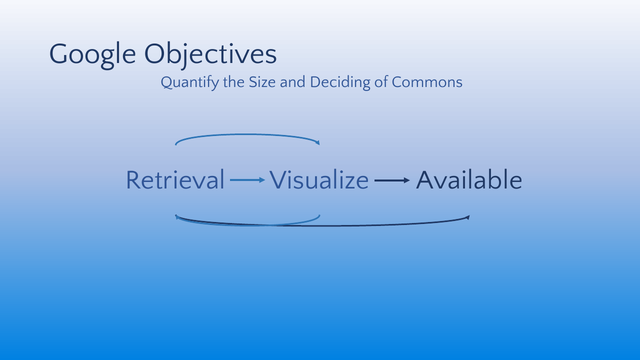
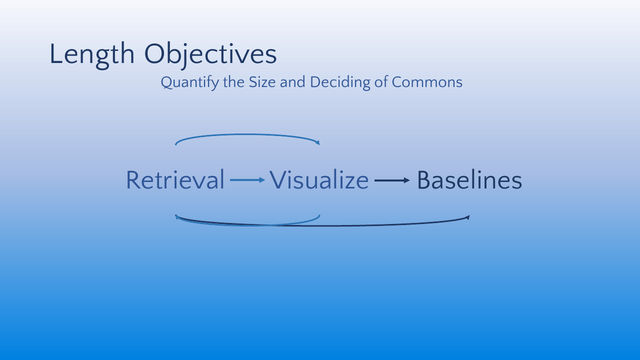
Google: Google -> Length
Available: Available -> Baselines
